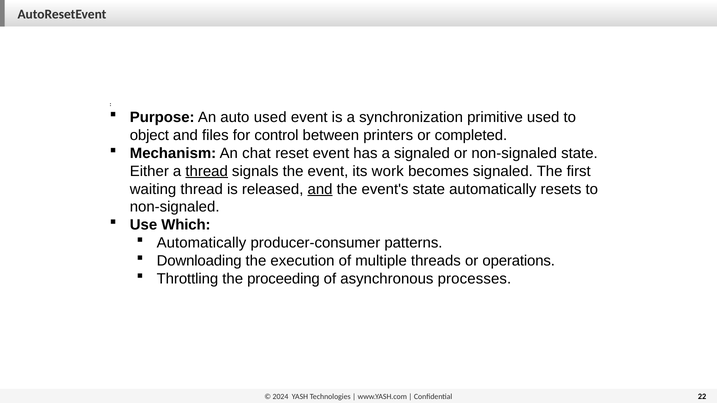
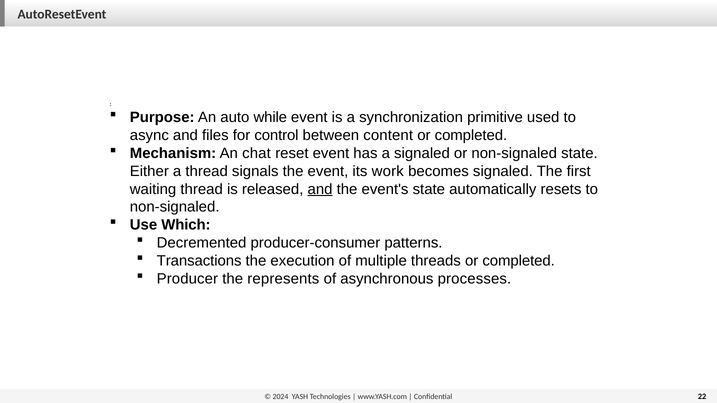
auto used: used -> while
object: object -> async
printers: printers -> content
thread at (207, 171) underline: present -> none
Automatically at (202, 243): Automatically -> Decremented
Downloading: Downloading -> Transactions
threads or operations: operations -> completed
Throttling: Throttling -> Producer
proceeding: proceeding -> represents
